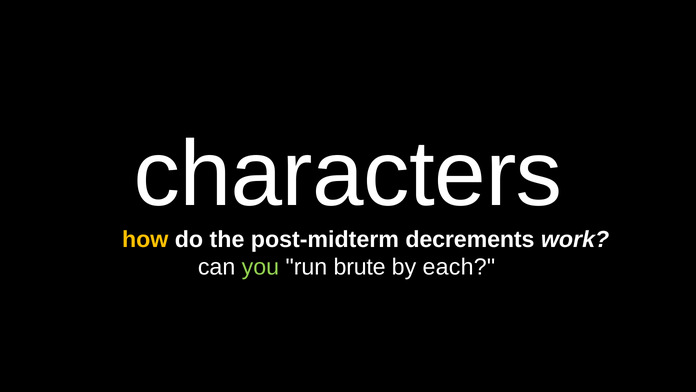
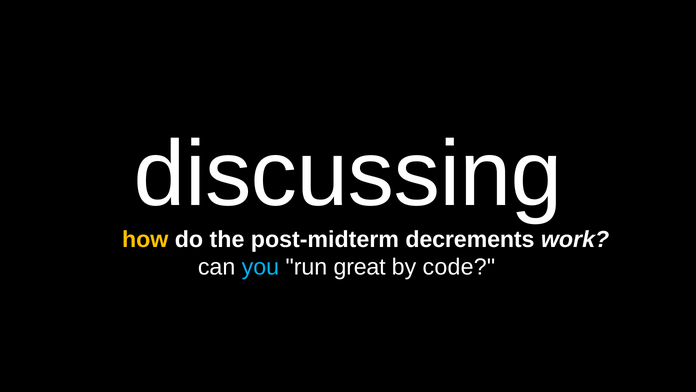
characters: characters -> discussing
you colour: light green -> light blue
brute: brute -> great
each: each -> code
